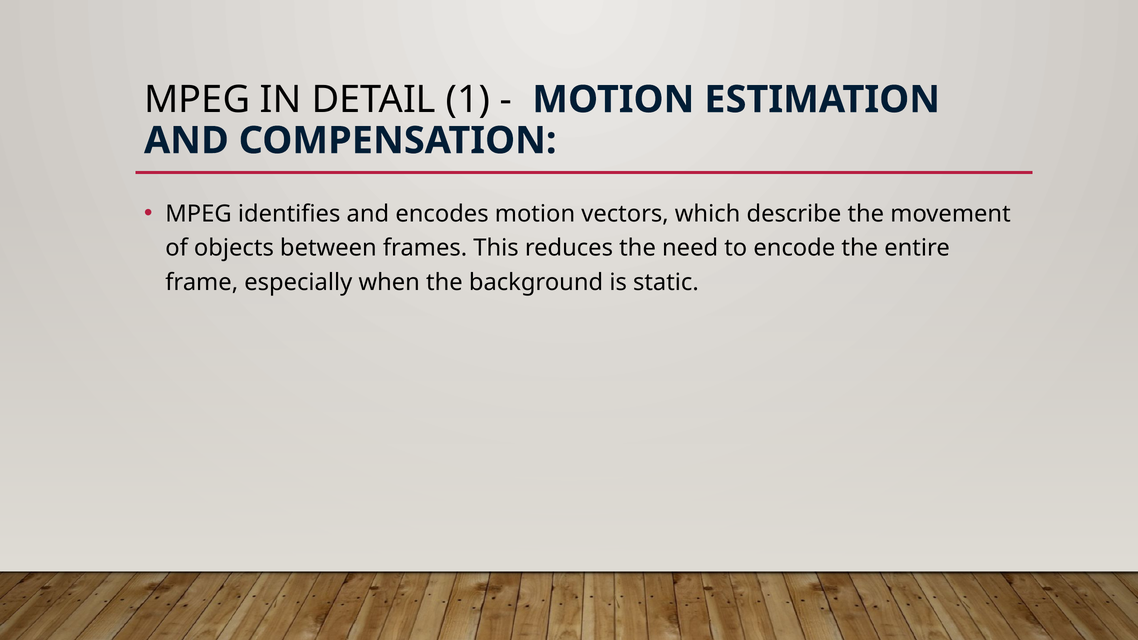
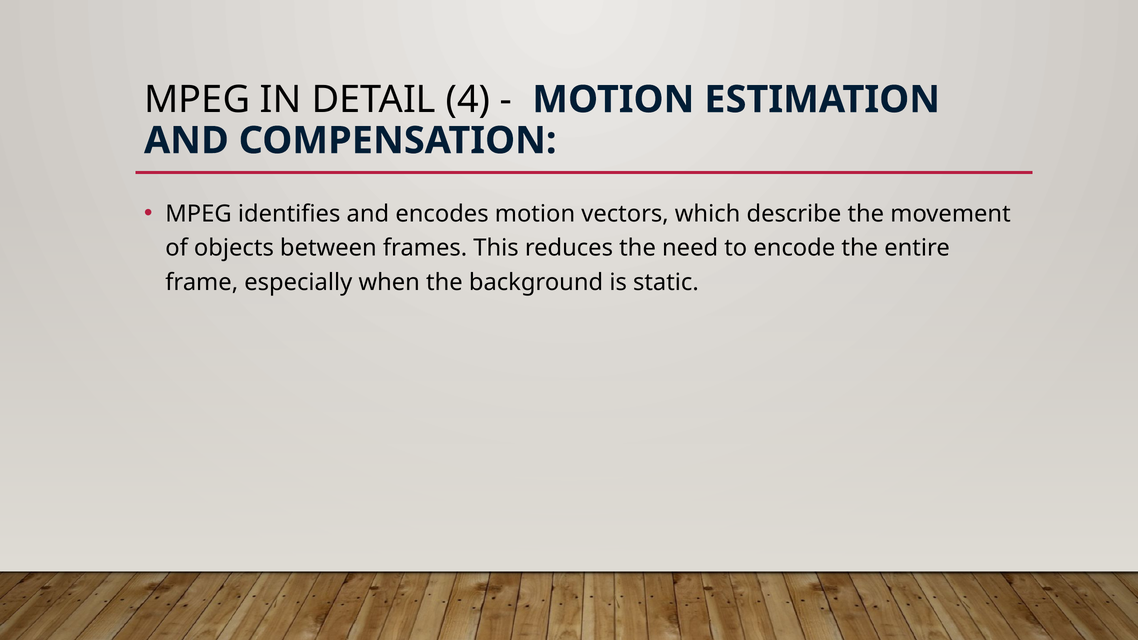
1: 1 -> 4
